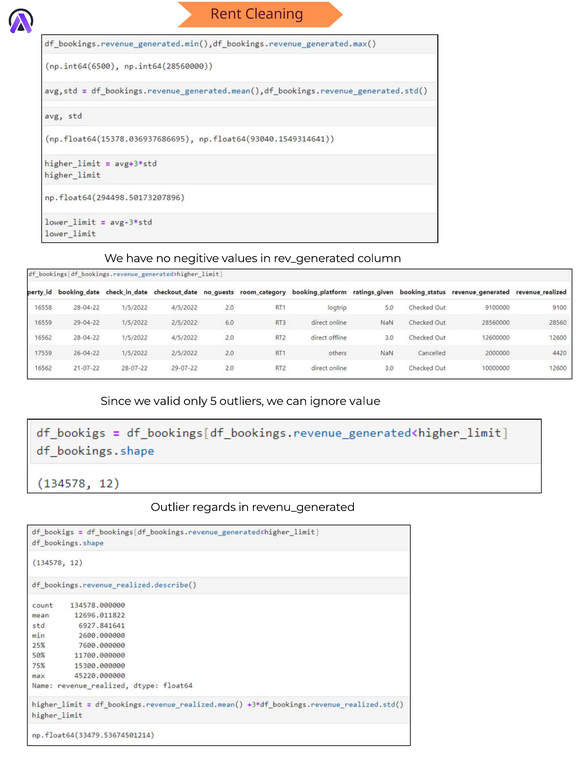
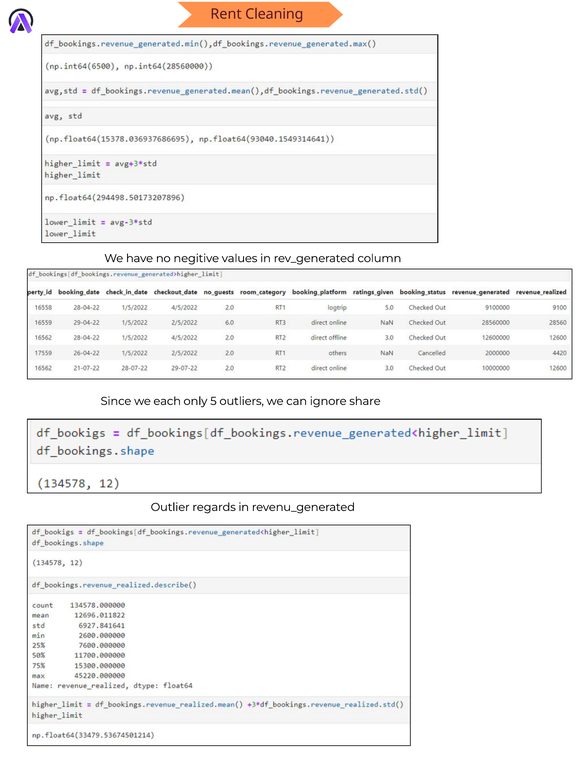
valid: valid -> each
value: value -> share
